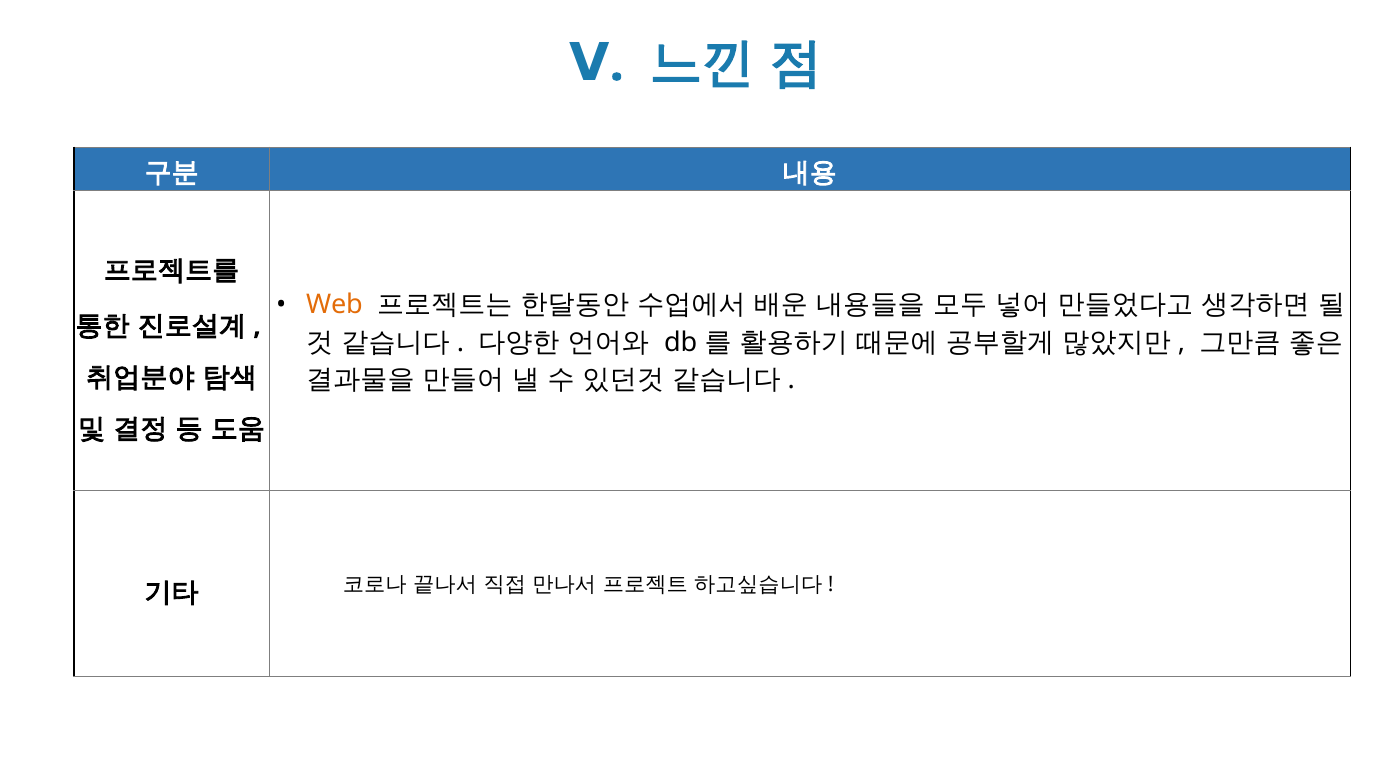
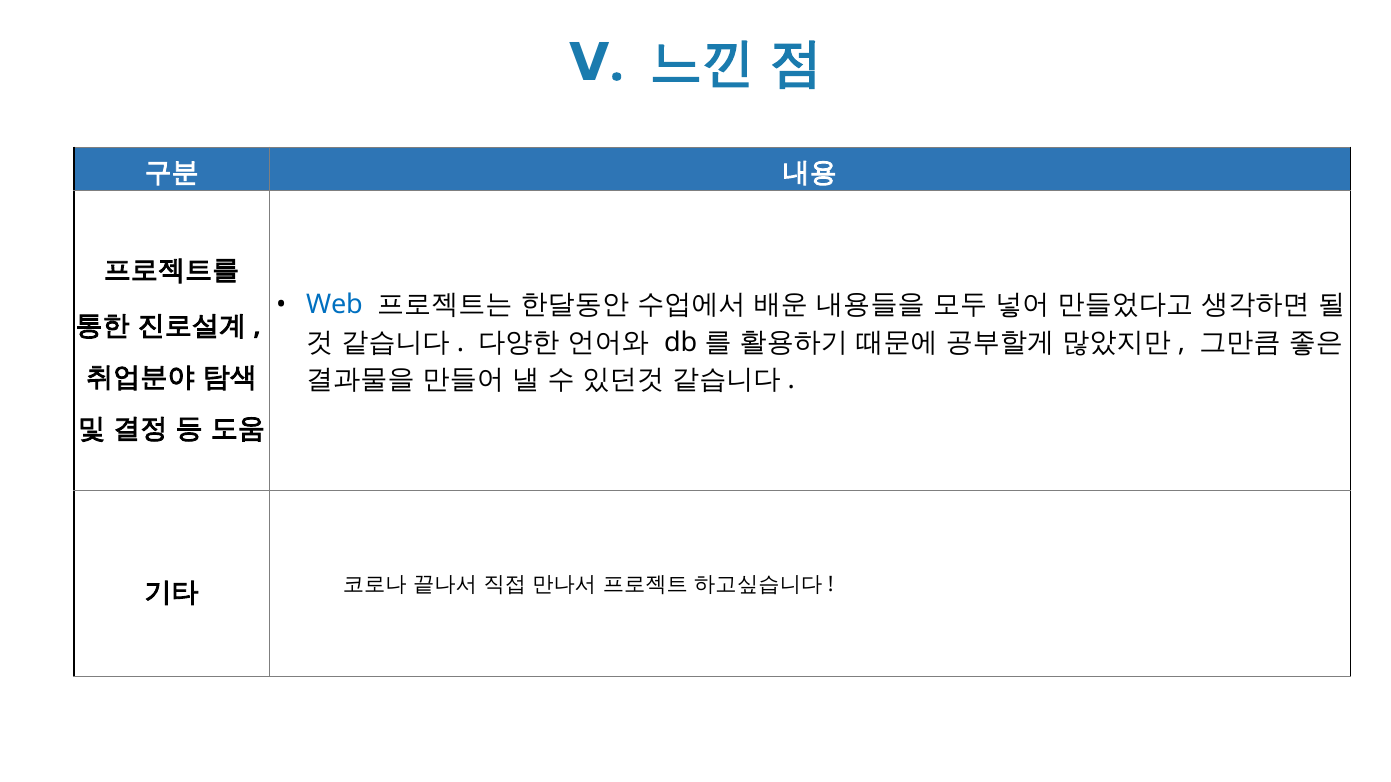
Web colour: orange -> blue
